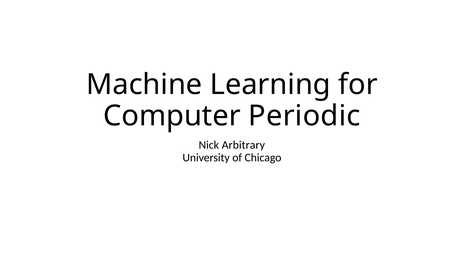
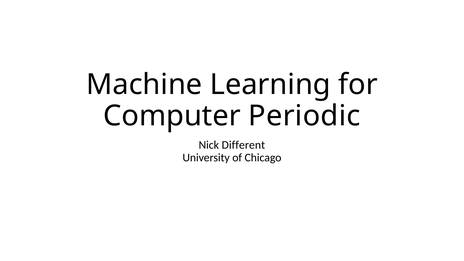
Arbitrary: Arbitrary -> Different
